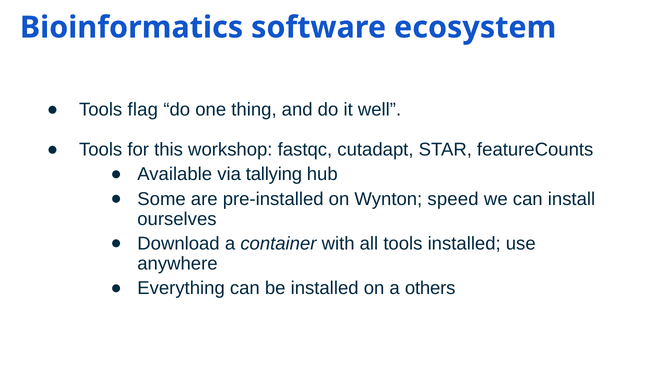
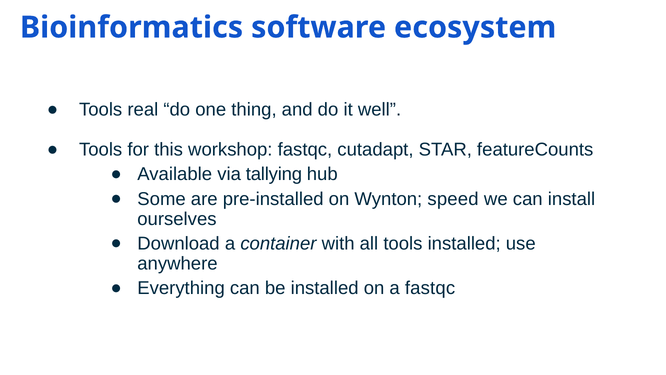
flag: flag -> real
a others: others -> fastqc
